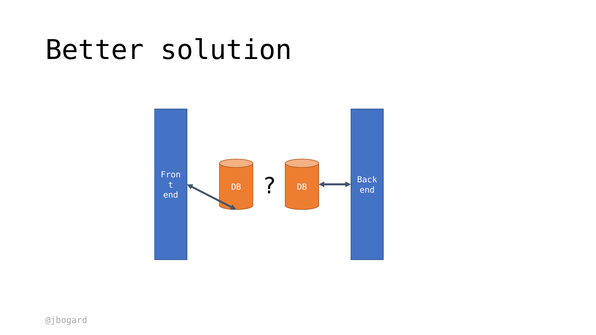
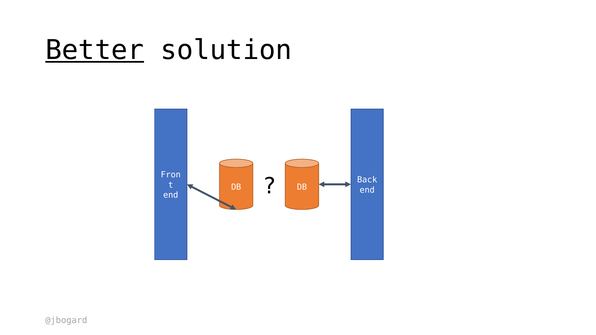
Better underline: none -> present
